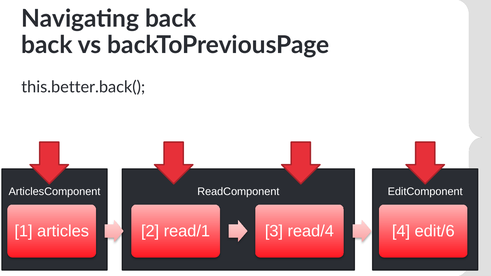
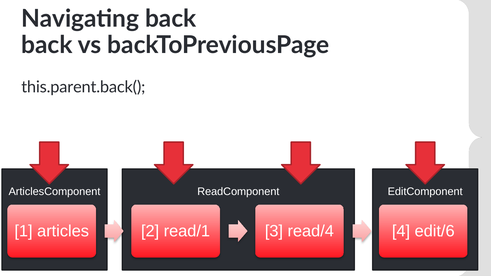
this.better.back(: this.better.back( -> this.parent.back(
